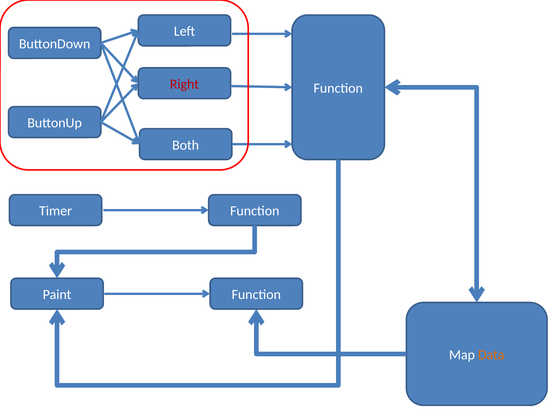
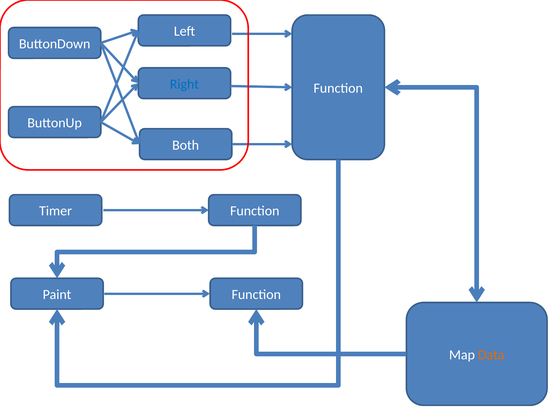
Right colour: red -> blue
